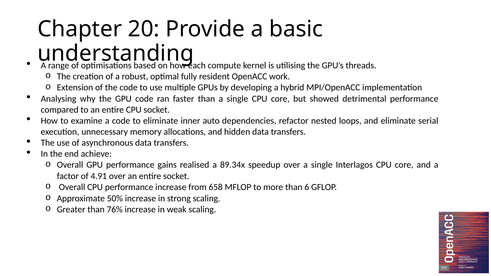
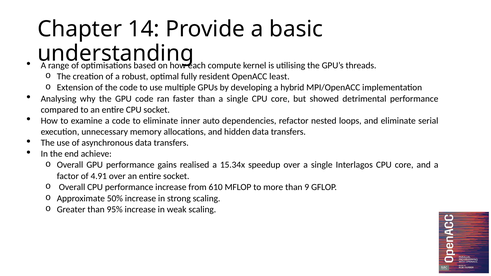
20: 20 -> 14
work: work -> least
89.34x: 89.34x -> 15.34x
658: 658 -> 610
6: 6 -> 9
76%: 76% -> 95%
